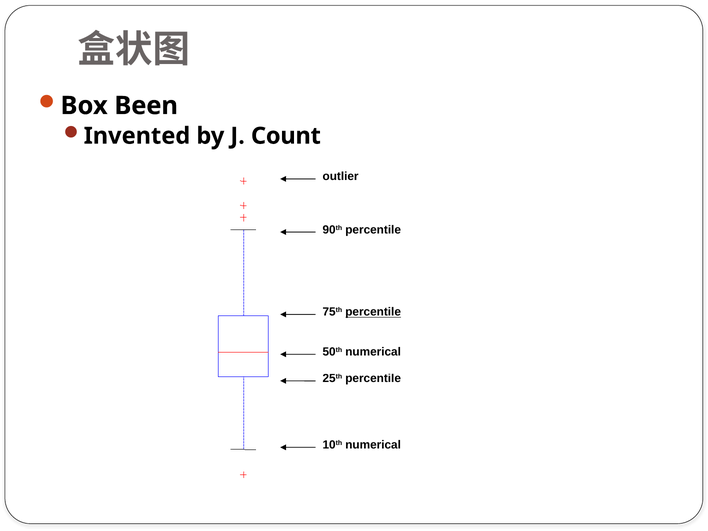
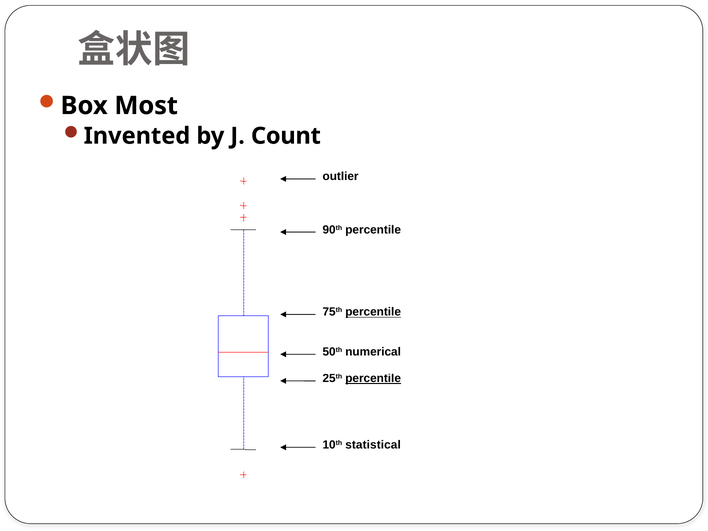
Been: Been -> Most
percentile at (373, 379) underline: none -> present
10th numerical: numerical -> statistical
